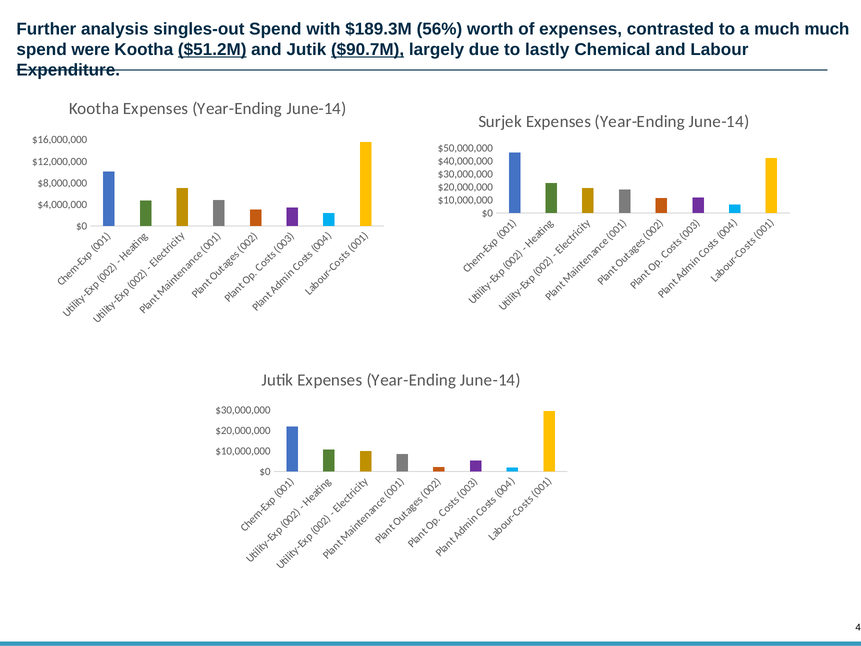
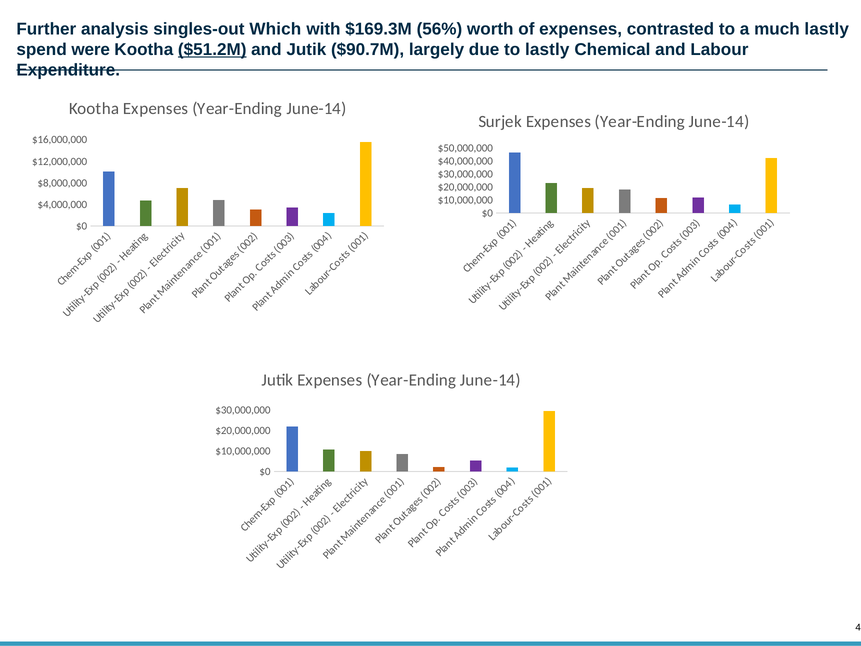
singles-out Spend: Spend -> Which
$189.3M: $189.3M -> $169.3M
much much: much -> lastly
$90.7M underline: present -> none
